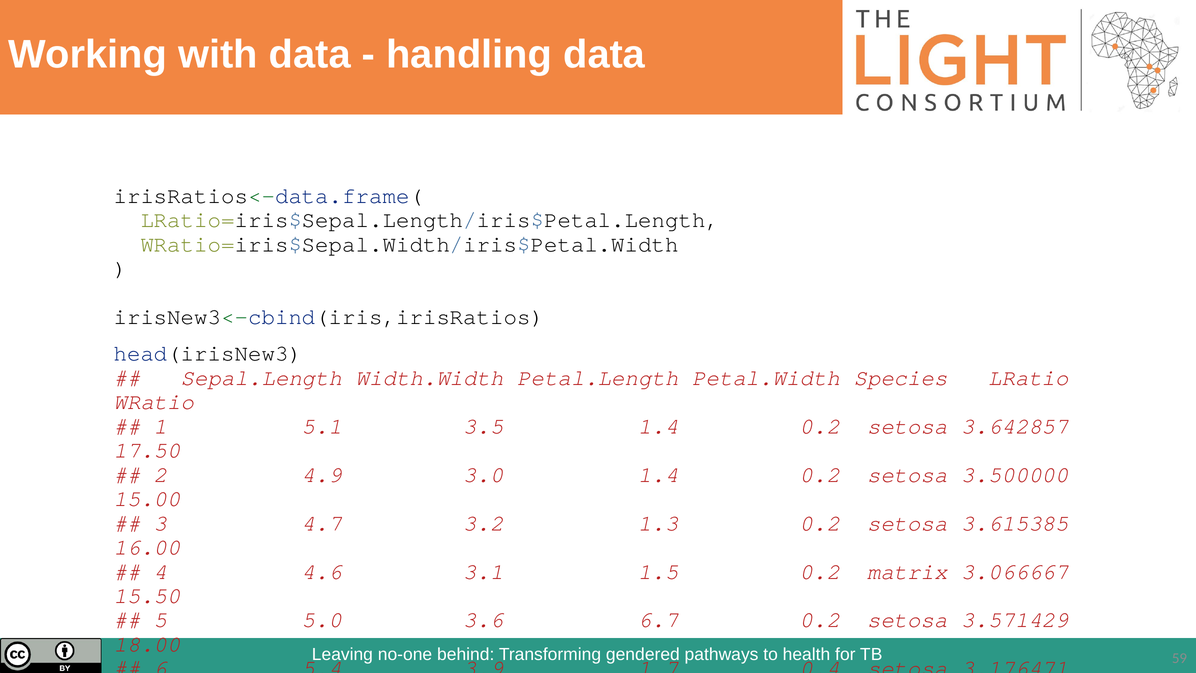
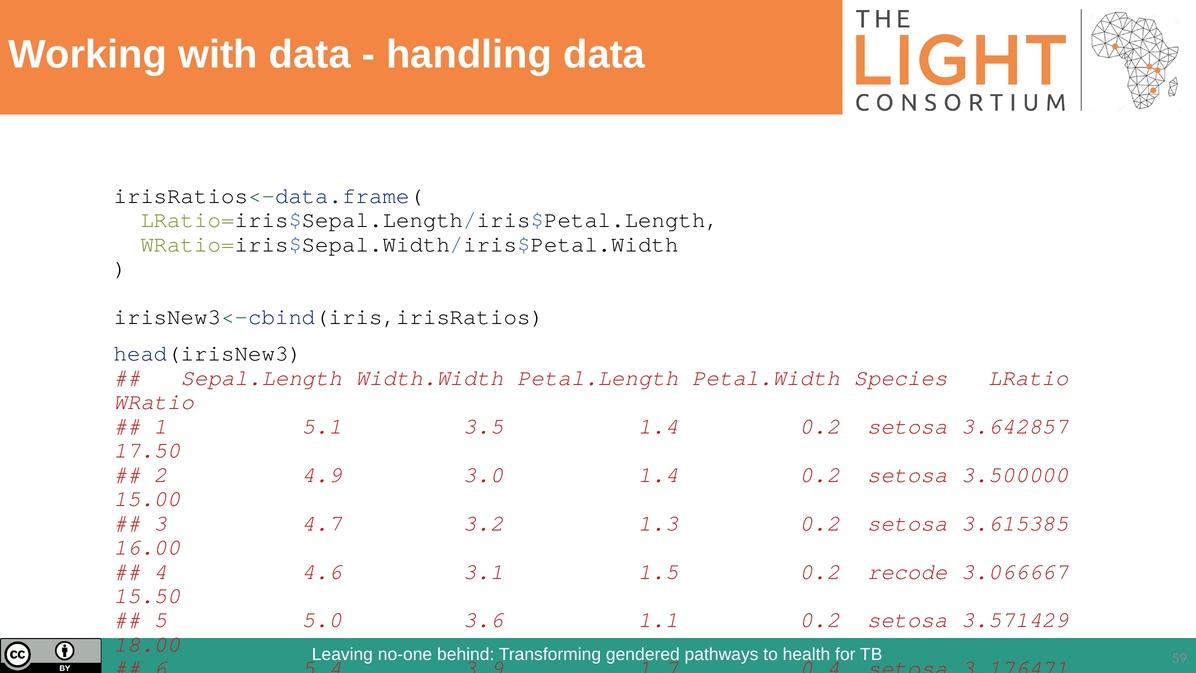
matrix: matrix -> recode
6.7: 6.7 -> 1.1
